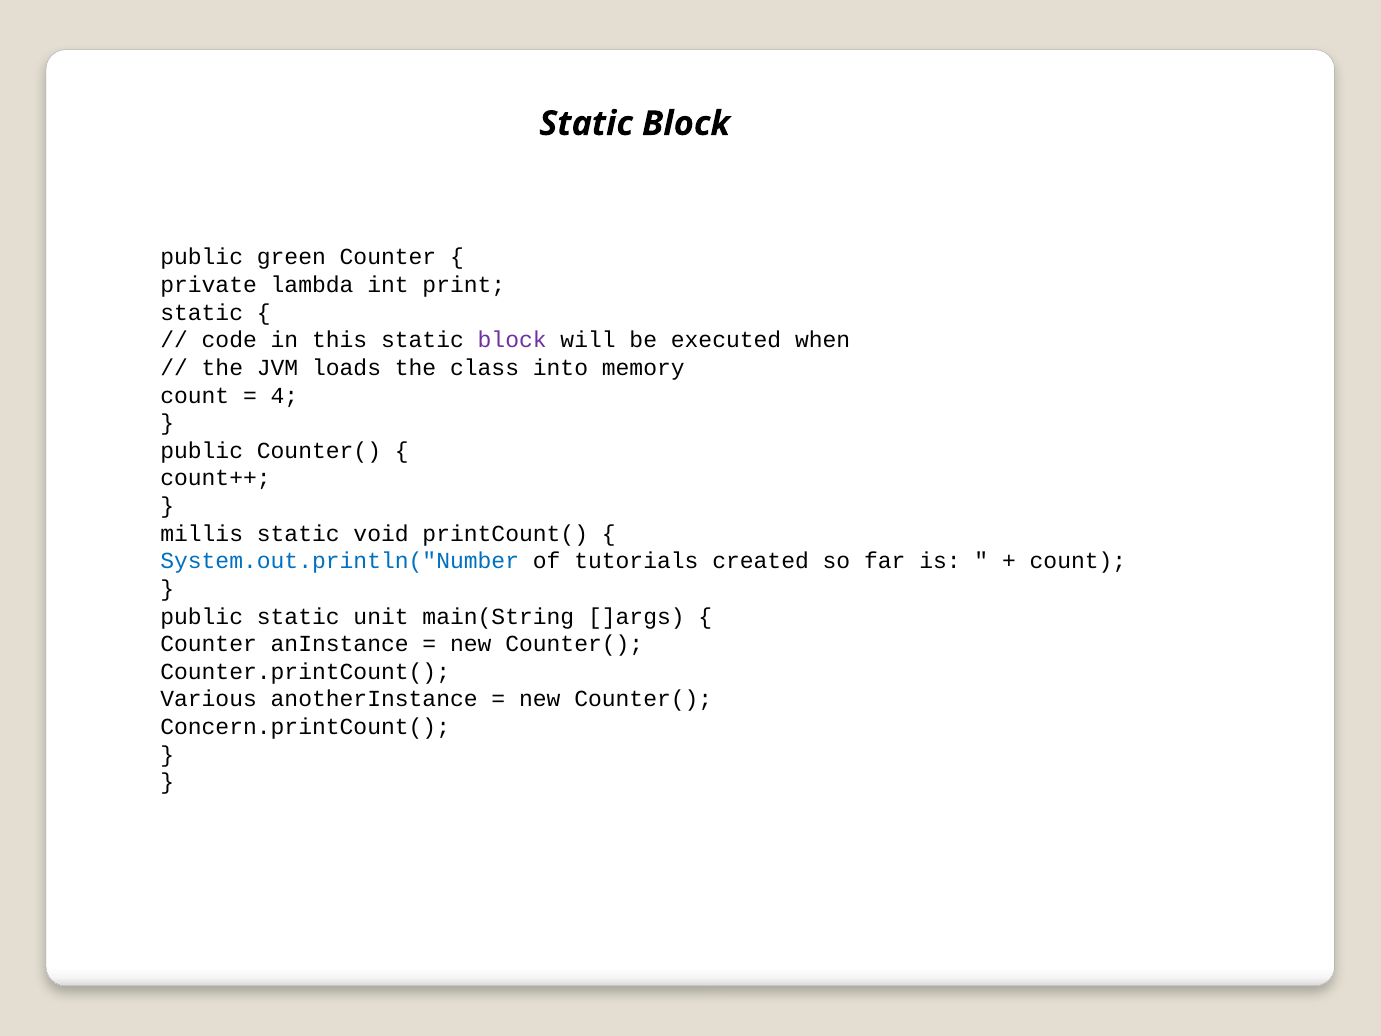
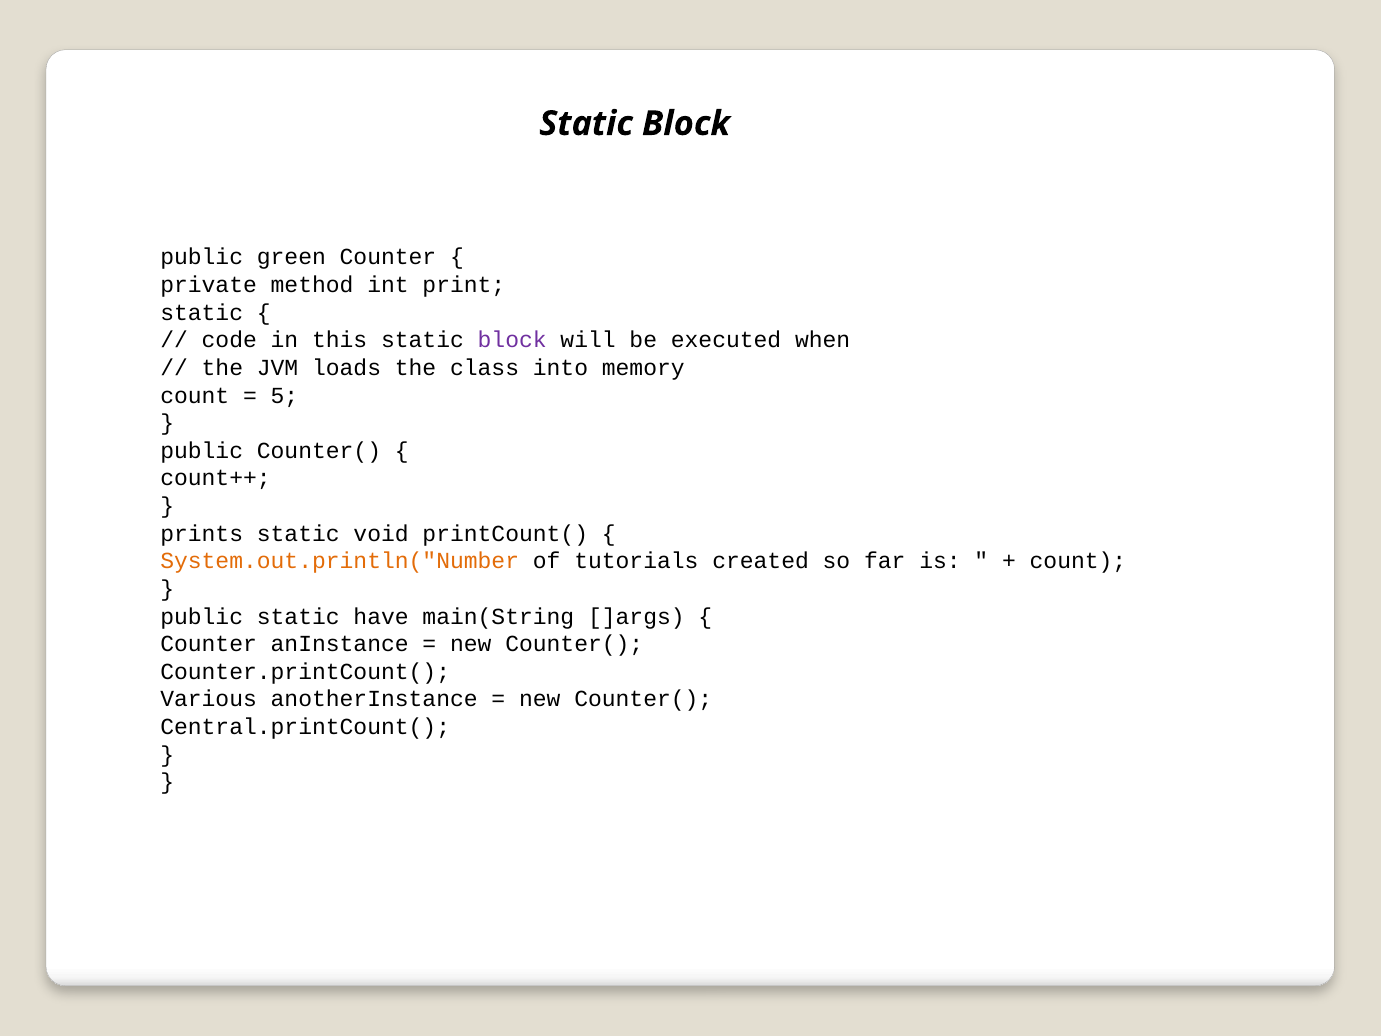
lambda: lambda -> method
4: 4 -> 5
millis: millis -> prints
System.out.println("Number colour: blue -> orange
unit: unit -> have
Concern.printCount(: Concern.printCount( -> Central.printCount(
